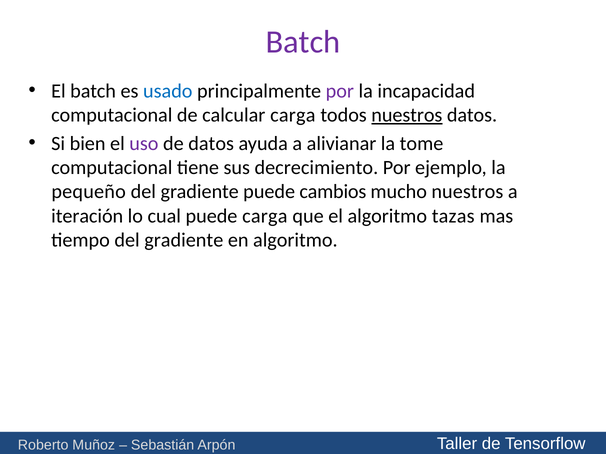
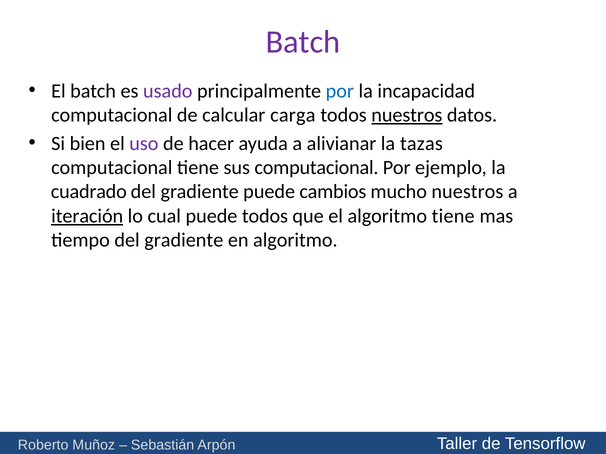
usado colour: blue -> purple
por at (340, 91) colour: purple -> blue
de datos: datos -> hacer
tome: tome -> tazas
sus decrecimiento: decrecimiento -> computacional
pequeño: pequeño -> cuadrado
iteración underline: none -> present
puede carga: carga -> todos
algoritmo tazas: tazas -> tiene
